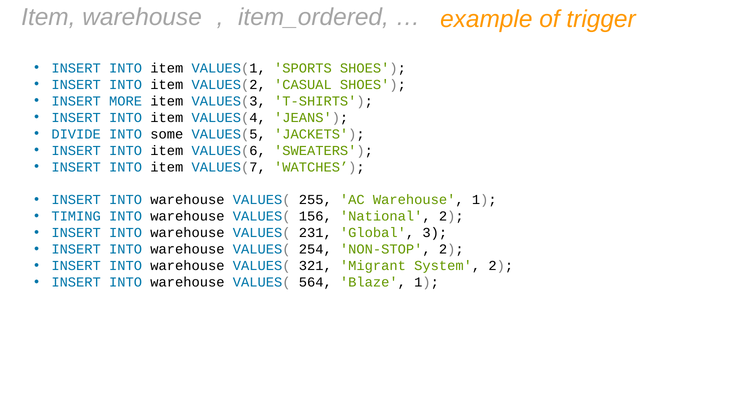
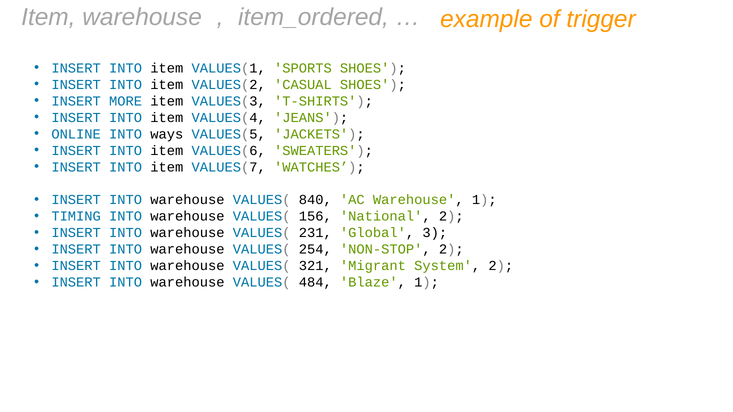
DIVIDE: DIVIDE -> ONLINE
some: some -> ways
255: 255 -> 840
564: 564 -> 484
